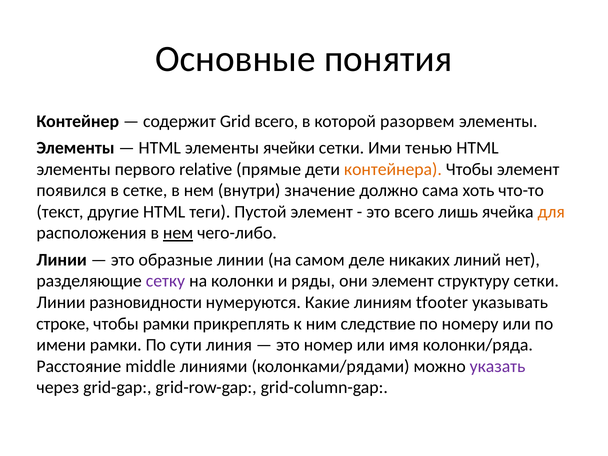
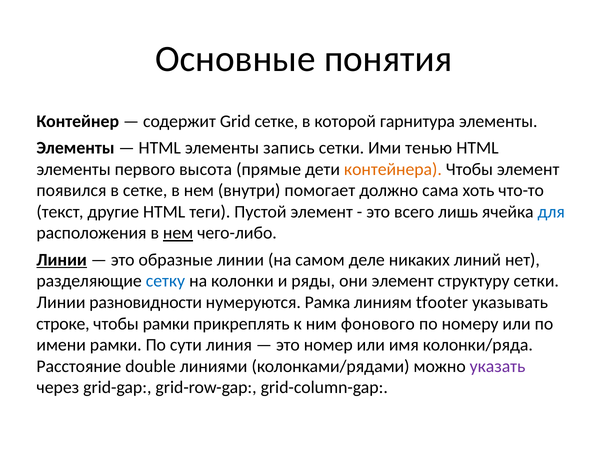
Grid всего: всего -> сетке
разорвем: разорвем -> гарнитура
ячейки: ячейки -> запись
relative: relative -> высота
значение: значение -> помогает
для colour: orange -> blue
Линии at (62, 260) underline: none -> present
сетку colour: purple -> blue
Какие: Какие -> Рамка
следствие: следствие -> фонового
middle: middle -> double
